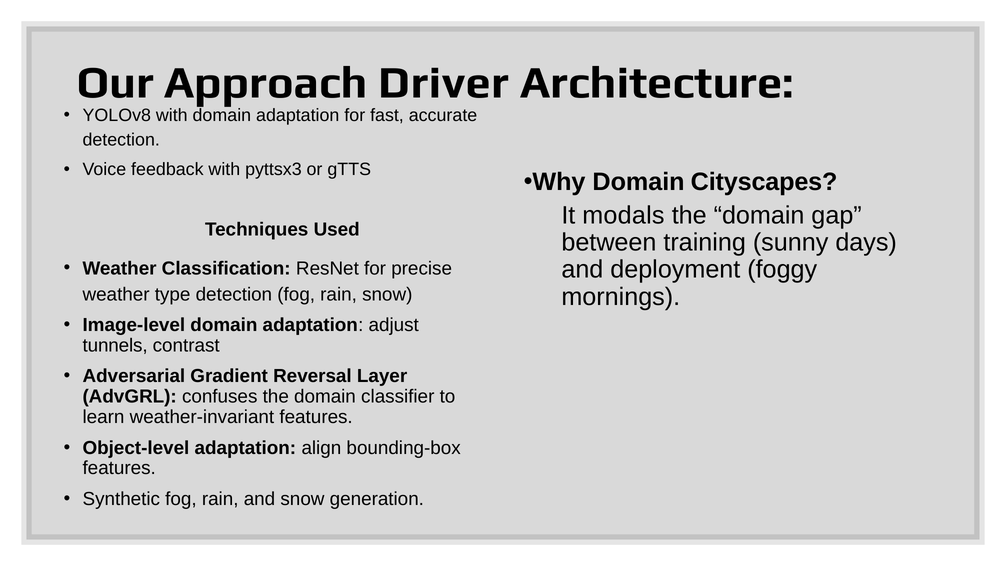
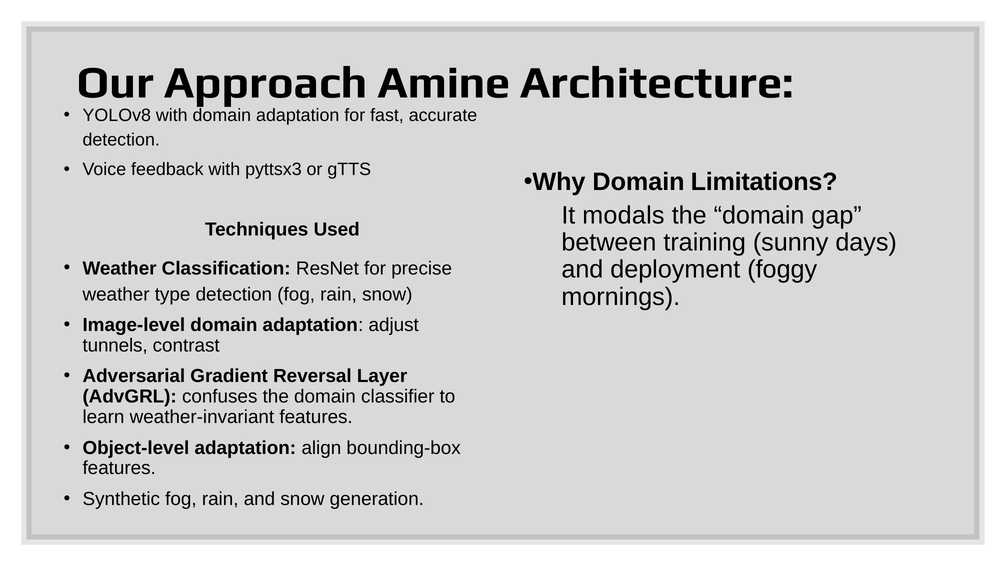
Driver: Driver -> Amine
Cityscapes: Cityscapes -> Limitations
